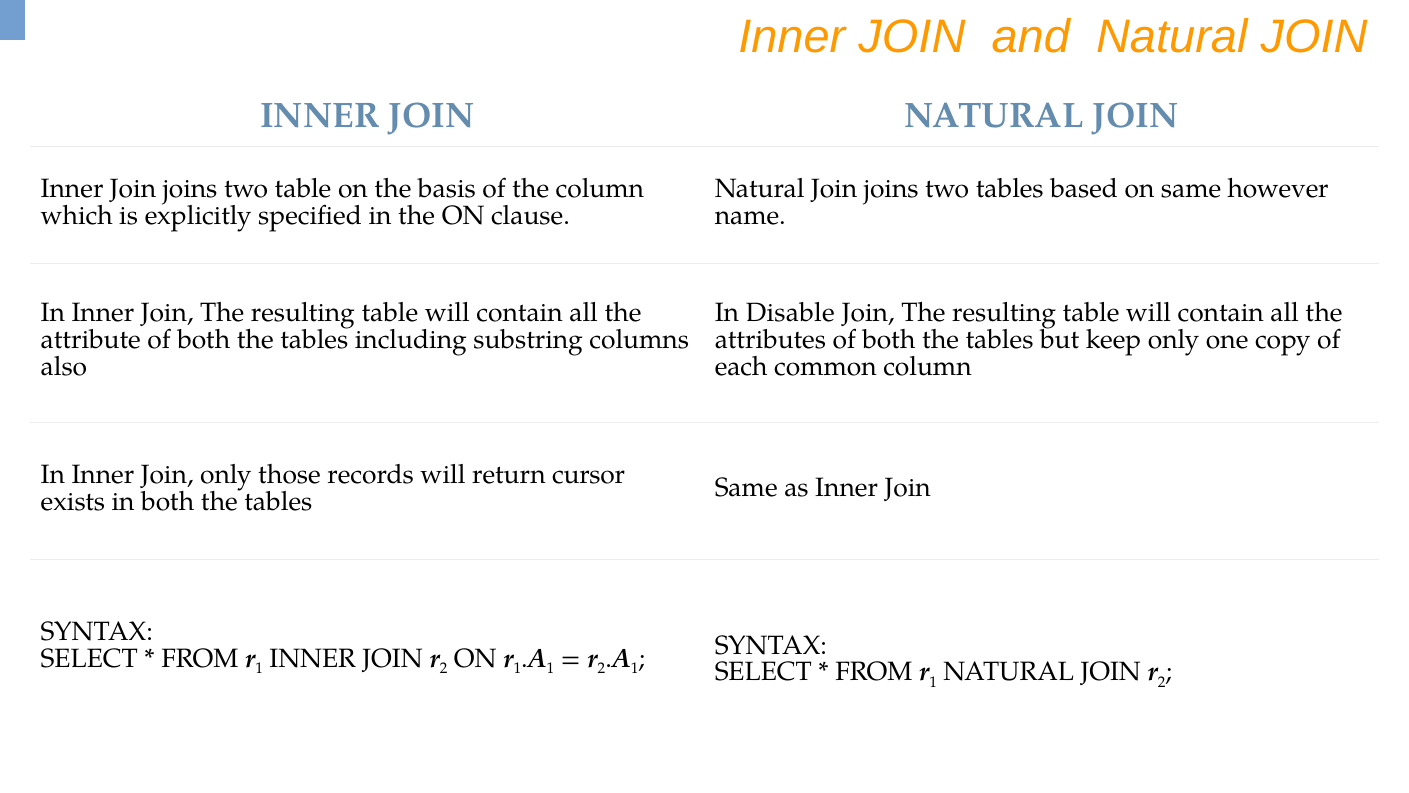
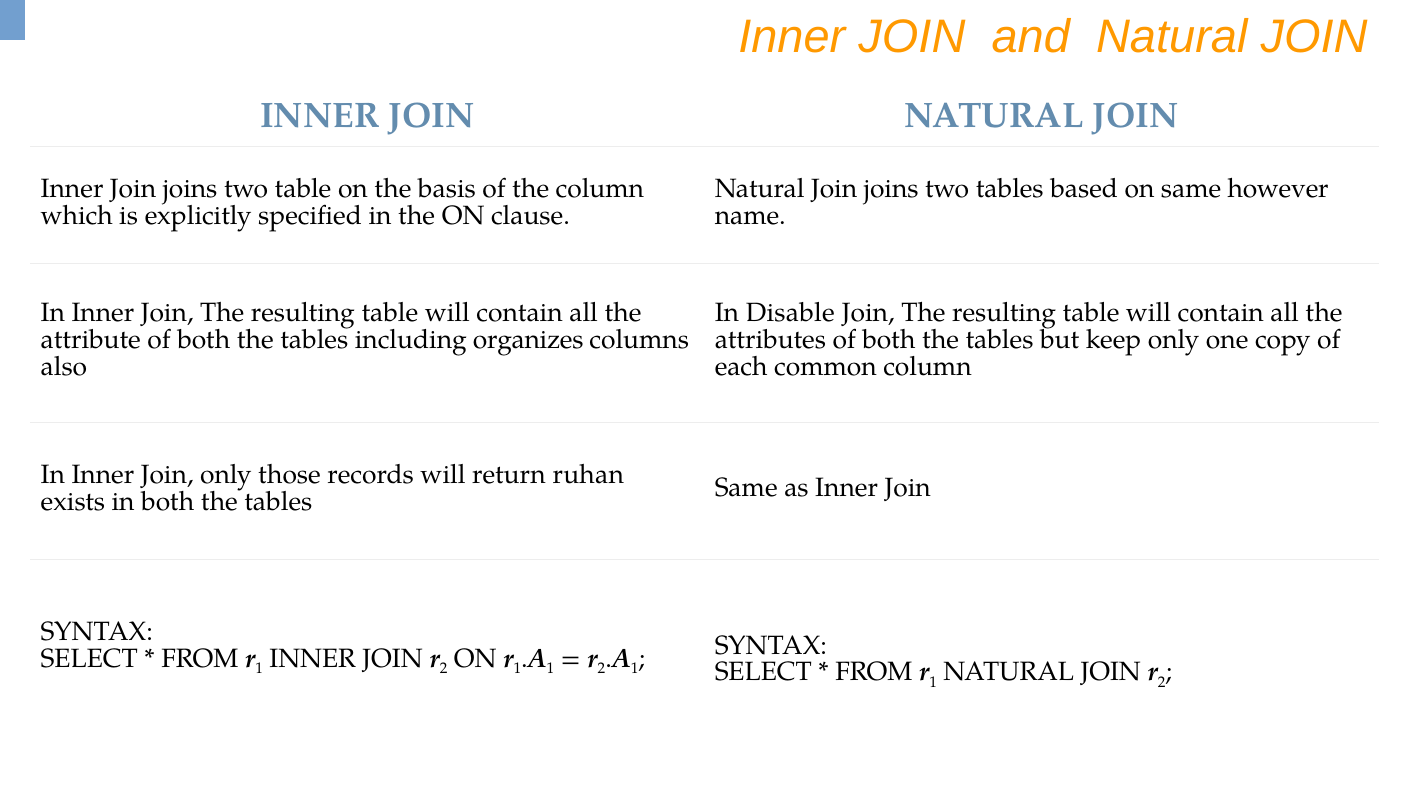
substring: substring -> organizes
cursor: cursor -> ruhan
